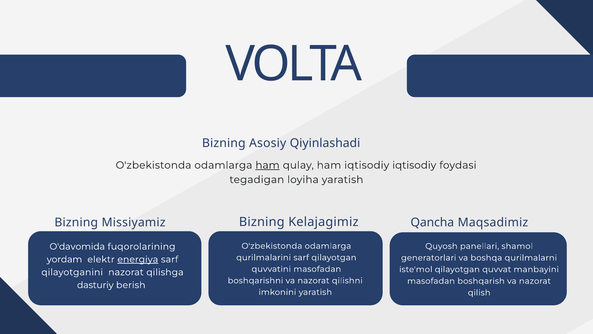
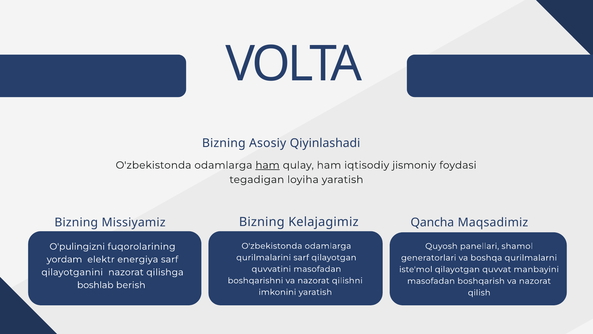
iqtisodiy iqtisodiy: iqtisodiy -> jismoniy
O'davomida: O'davomida -> O'pulingizni
energiya underline: present -> none
dasturiy: dasturiy -> boshlab
